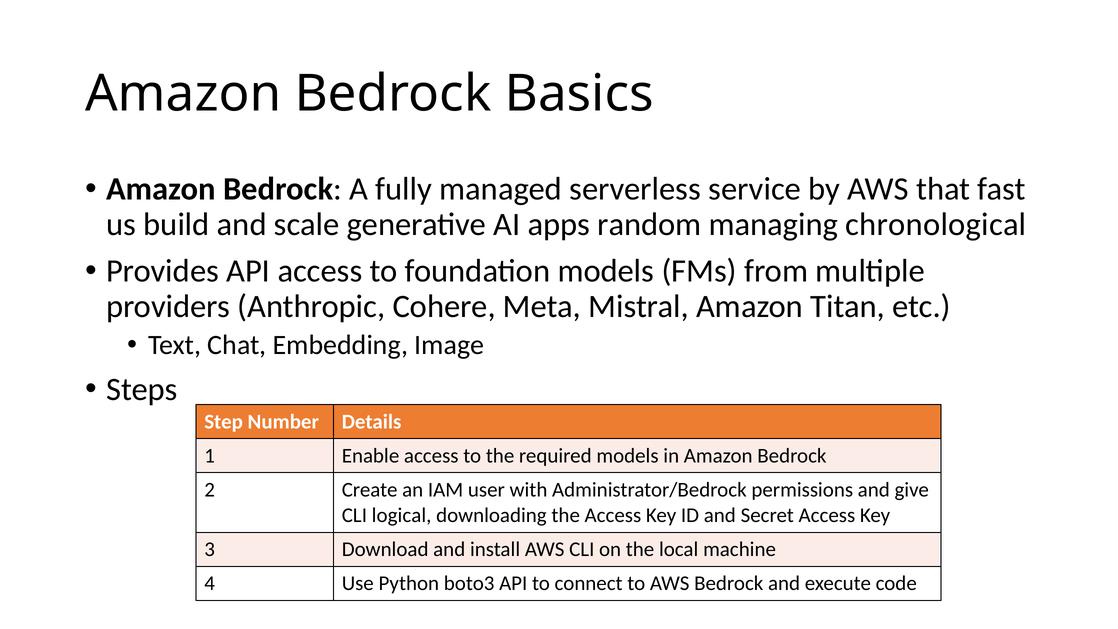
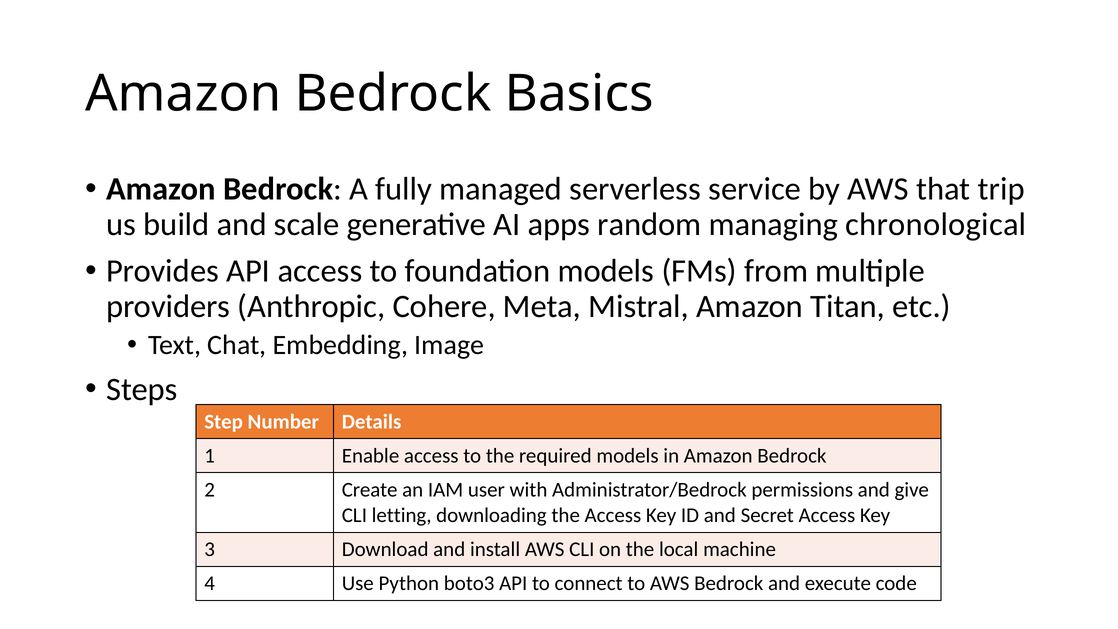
fast: fast -> trip
logical: logical -> letting
